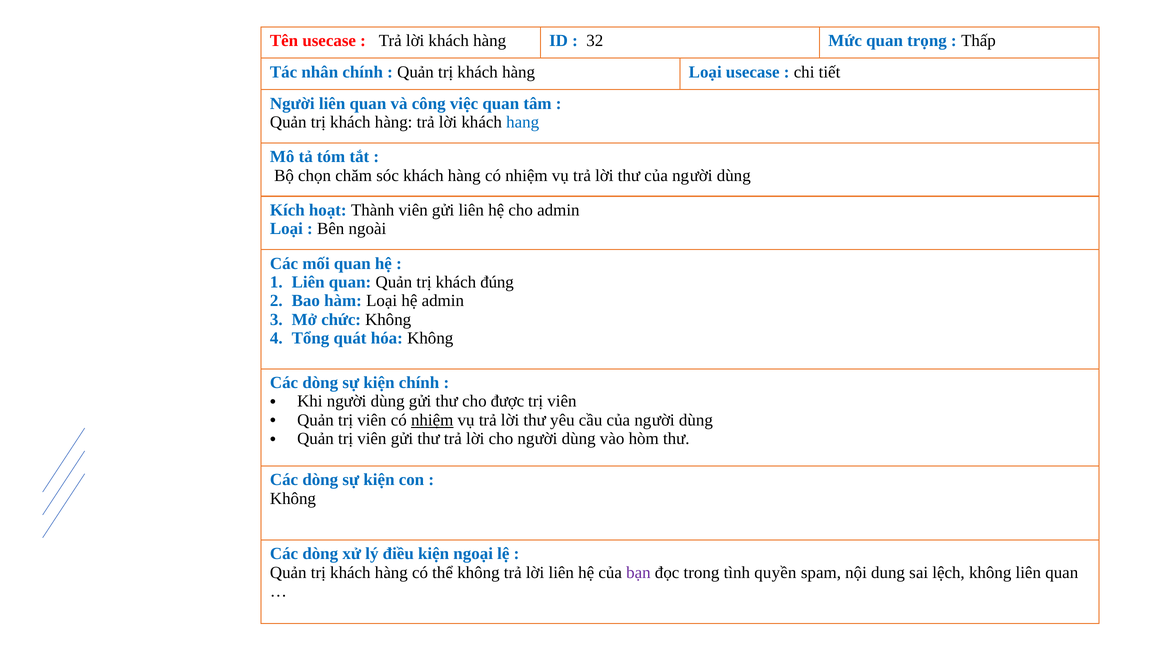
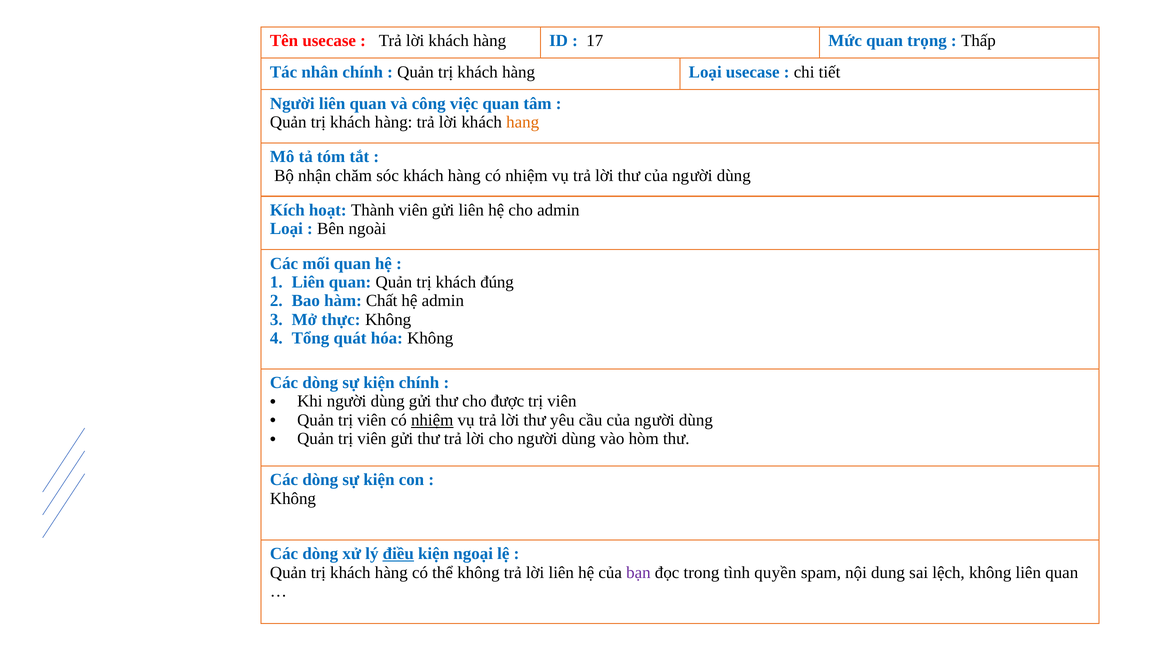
32: 32 -> 17
hang colour: blue -> orange
chọn: chọn -> nhận
hàm Loại: Loại -> Chất
chức: chức -> thực
điều underline: none -> present
